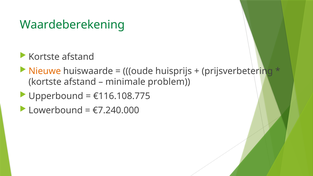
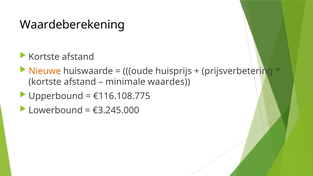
Waardeberekening colour: green -> black
problem: problem -> waardes
€7.240.000: €7.240.000 -> €3.245.000
